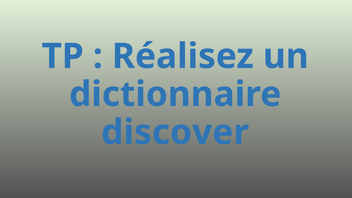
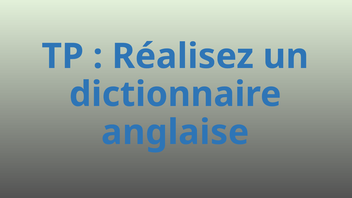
discover: discover -> anglaise
